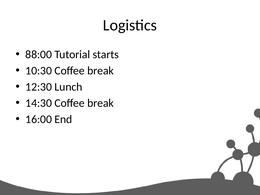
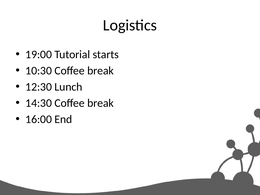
88:00: 88:00 -> 19:00
